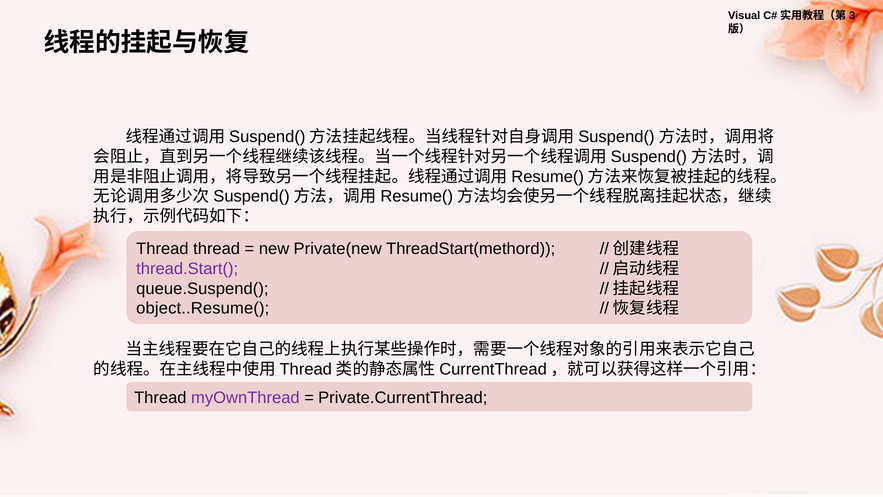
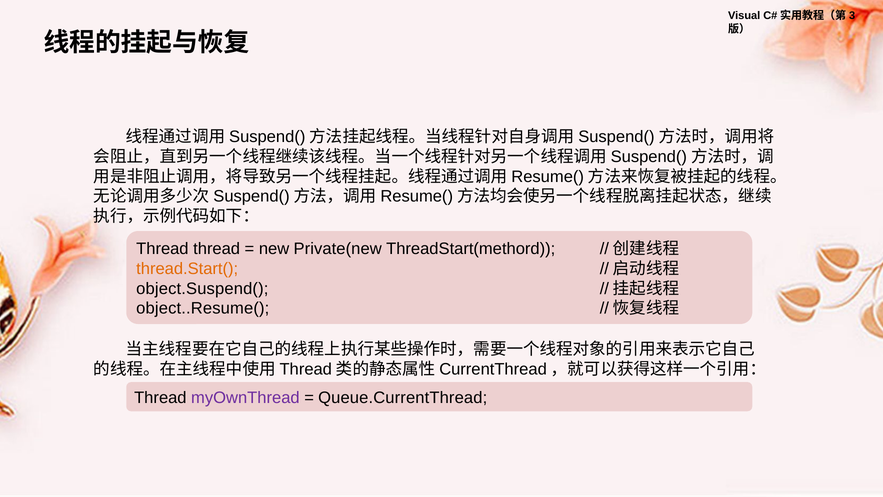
thread.Start( colour: purple -> orange
queue.Suspend(: queue.Suspend( -> object.Suspend(
Private.CurrentThread: Private.CurrentThread -> Queue.CurrentThread
